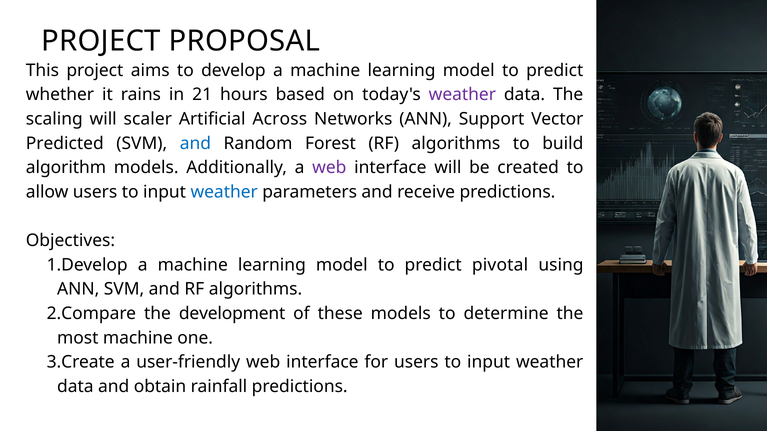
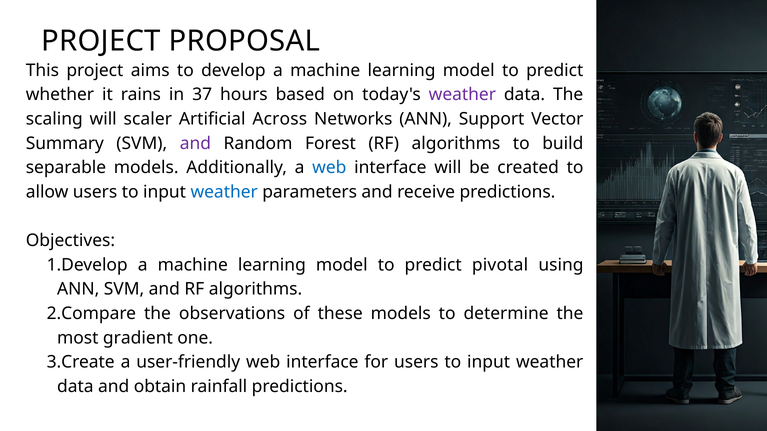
21: 21 -> 37
Predicted: Predicted -> Summary
and at (195, 143) colour: blue -> purple
algorithm: algorithm -> separable
web at (329, 168) colour: purple -> blue
development: development -> observations
most machine: machine -> gradient
